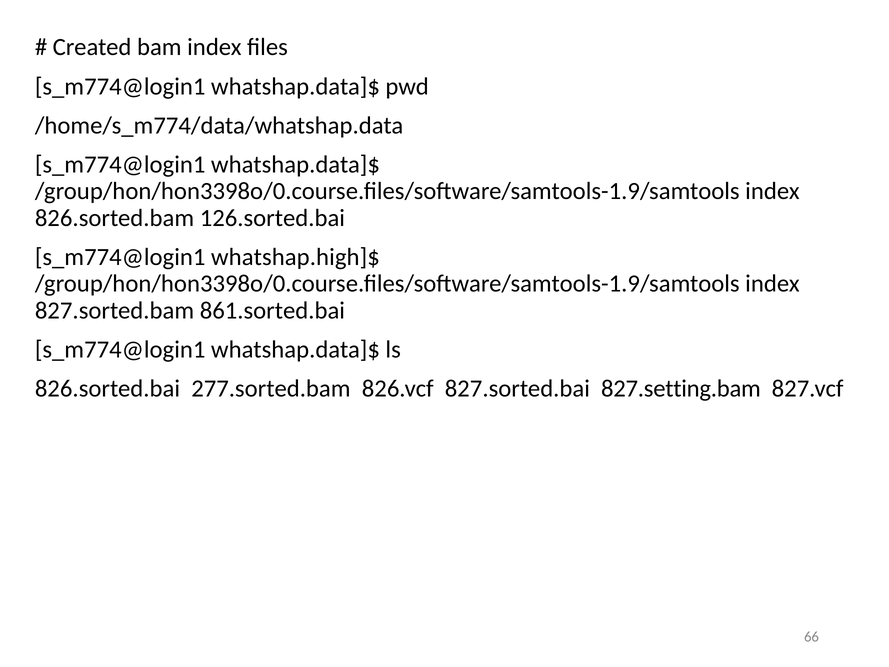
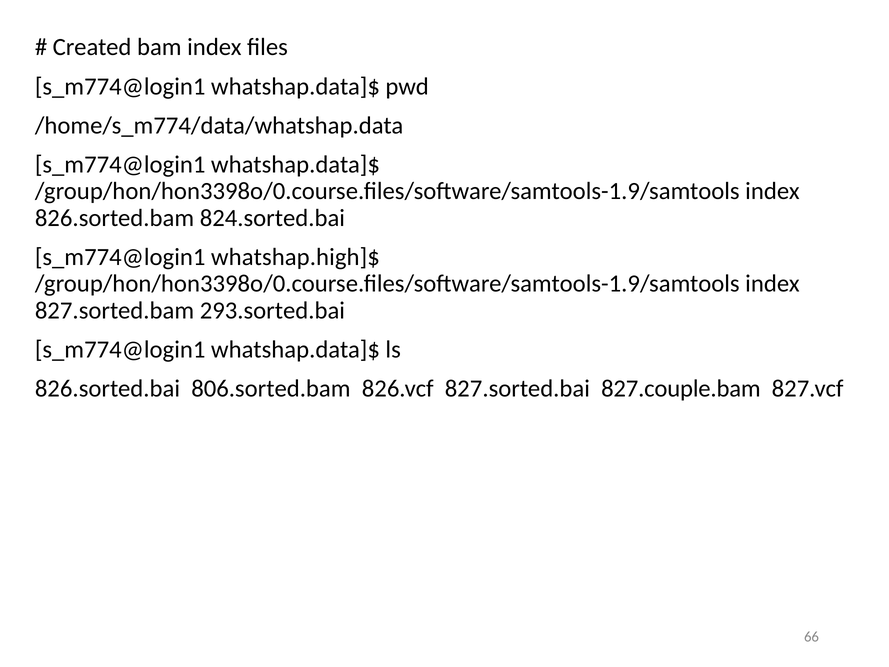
126.sorted.bai: 126.sorted.bai -> 824.sorted.bai
861.sorted.bai: 861.sorted.bai -> 293.sorted.bai
277.sorted.bam: 277.sorted.bam -> 806.sorted.bam
827.setting.bam: 827.setting.bam -> 827.couple.bam
